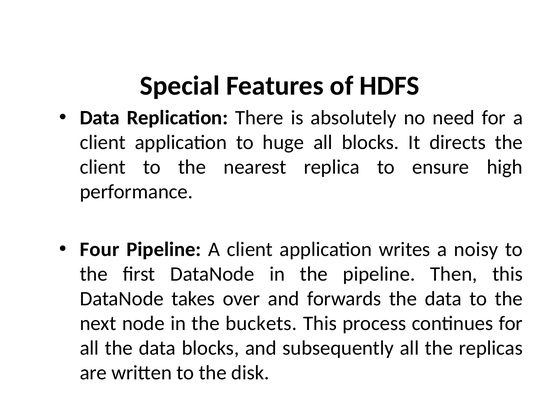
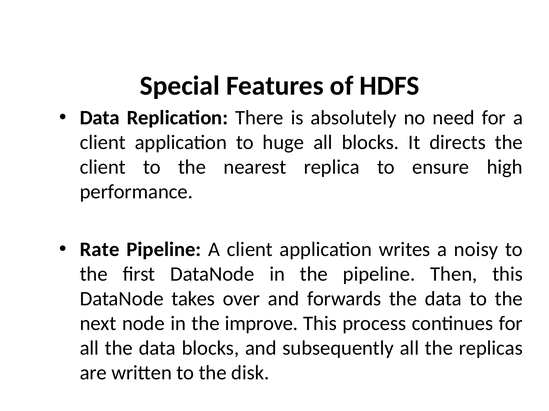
Four: Four -> Rate
buckets: buckets -> improve
